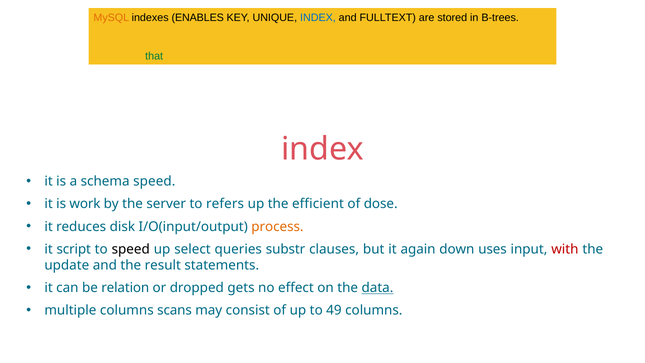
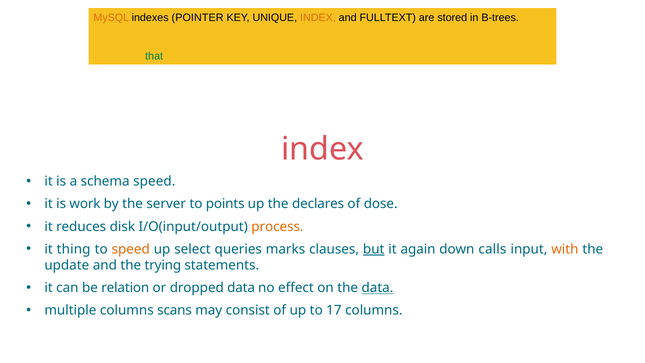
ENABLES: ENABLES -> POINTER
INDEX at (318, 18) colour: blue -> orange
refers: refers -> points
efficient: efficient -> declares
script: script -> thing
speed at (131, 249) colour: black -> orange
substr: substr -> marks
but underline: none -> present
uses: uses -> calls
with colour: red -> orange
result: result -> trying
dropped gets: gets -> data
49: 49 -> 17
